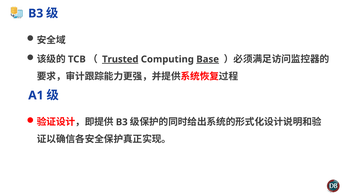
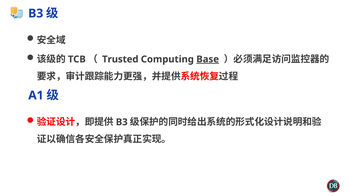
Trusted underline: present -> none
